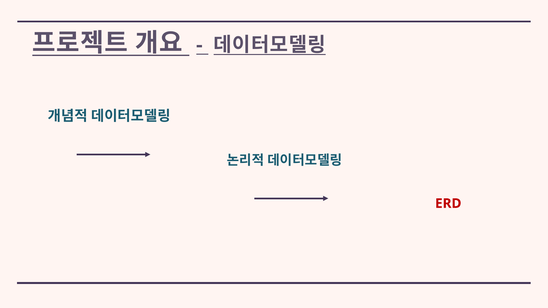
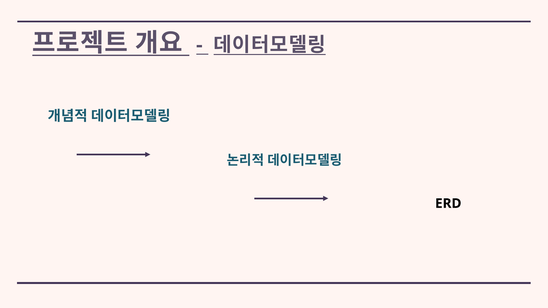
ERD colour: red -> black
